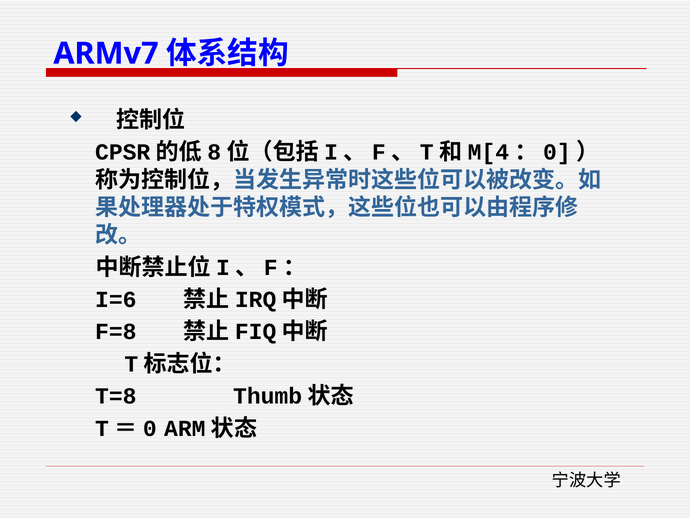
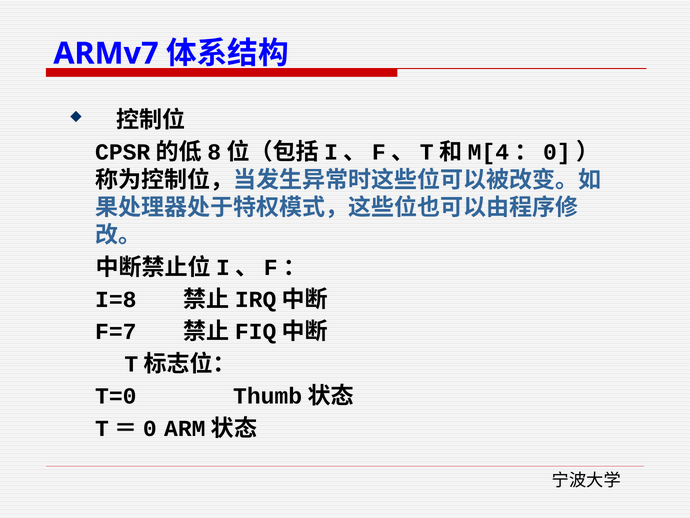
I=6: I=6 -> I=8
F=8: F=8 -> F=7
T=8: T=8 -> T=0
